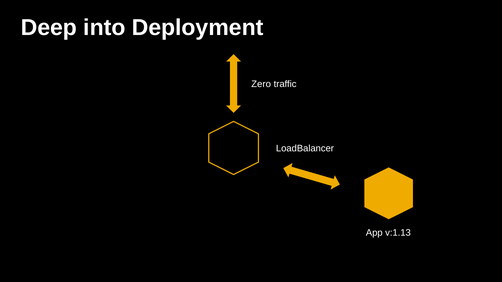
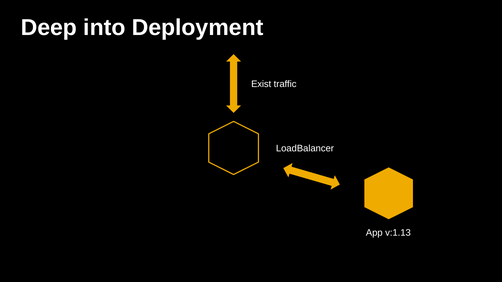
Zero: Zero -> Exist
